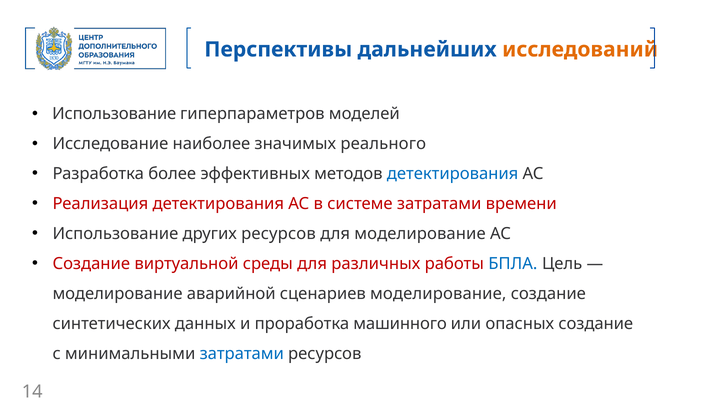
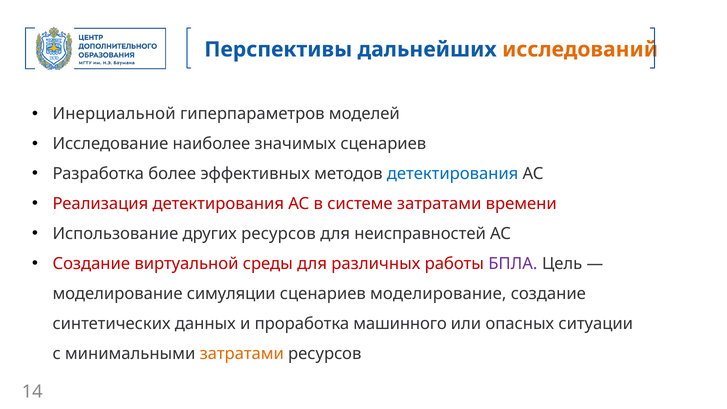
Использование at (114, 114): Использование -> Инерциальной
значимых реального: реального -> сценариев
для моделирование: моделирование -> неисправностей
БПЛА colour: blue -> purple
аварийной: аварийной -> симуляции
опасных создание: создание -> ситуации
затратами at (242, 354) colour: blue -> orange
